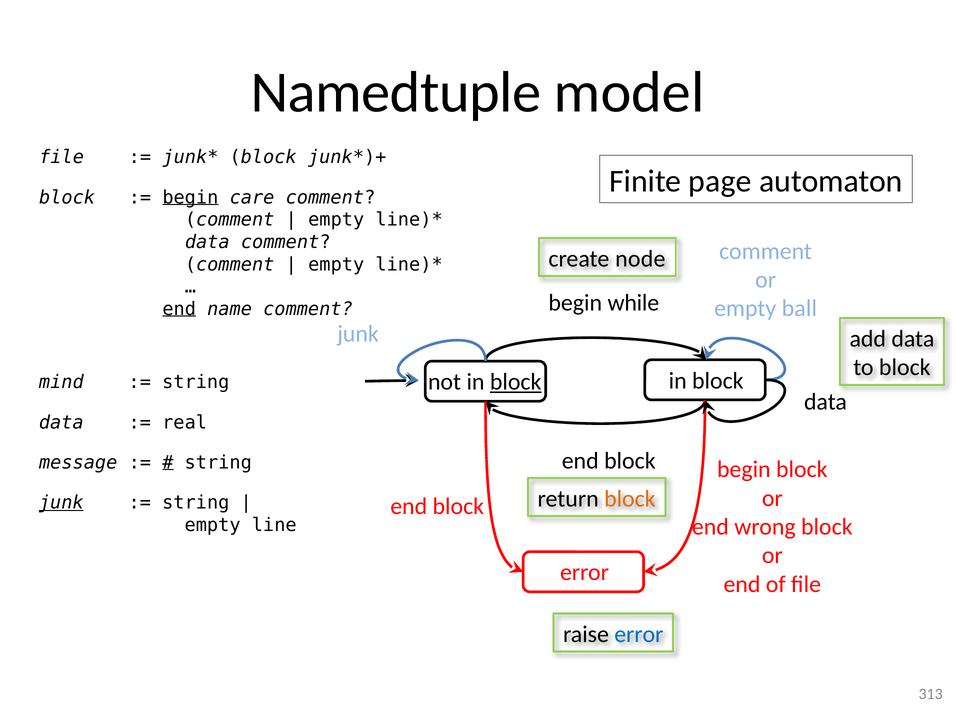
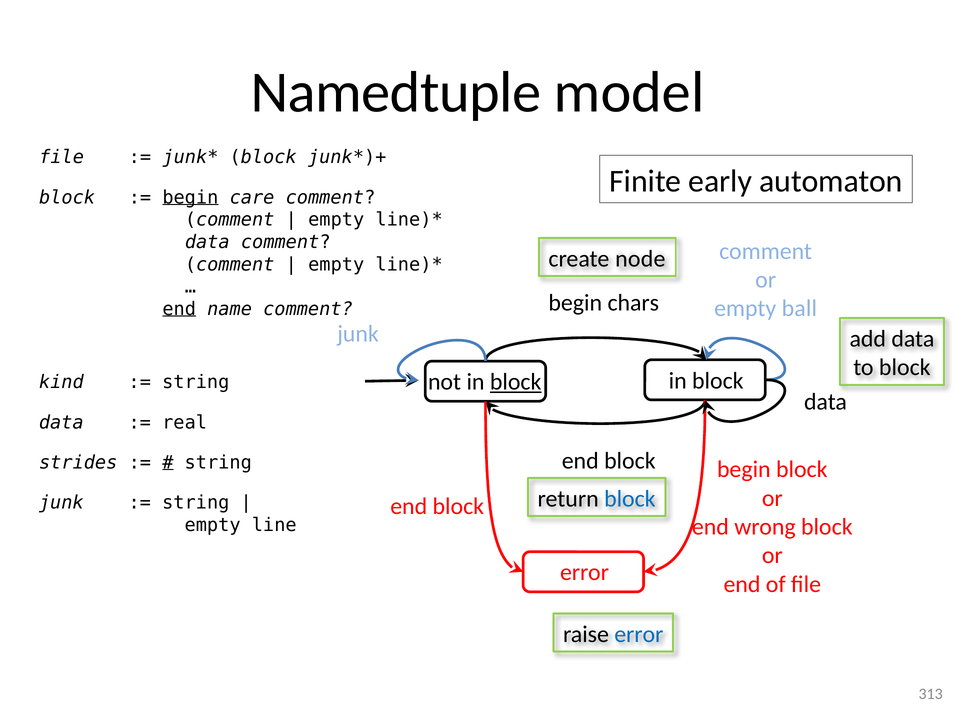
page: page -> early
while: while -> chars
mind: mind -> kind
message: message -> strides
block at (630, 499) colour: orange -> blue
junk at (61, 503) underline: present -> none
